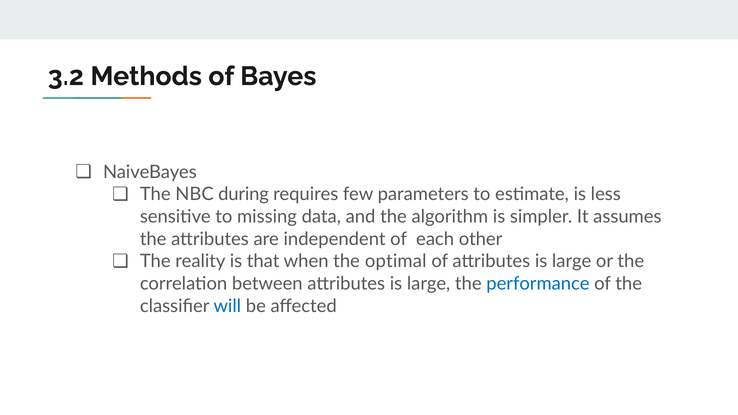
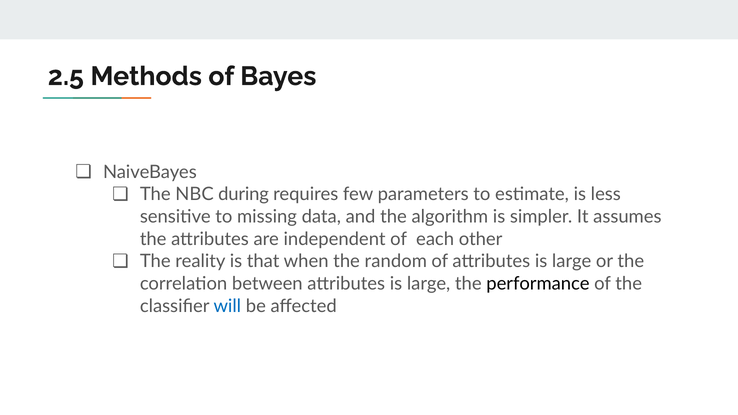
3.2: 3.2 -> 2.5
optimal: optimal -> random
performance colour: blue -> black
